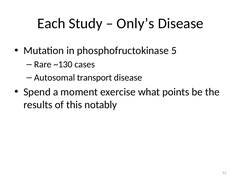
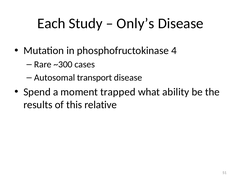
5: 5 -> 4
~130: ~130 -> ~300
exercise: exercise -> trapped
points: points -> ability
notably: notably -> relative
